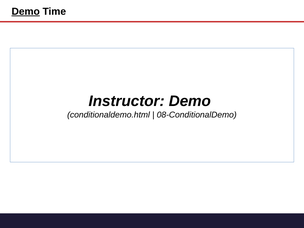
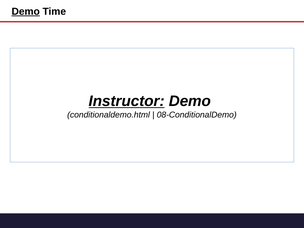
Instructor underline: none -> present
